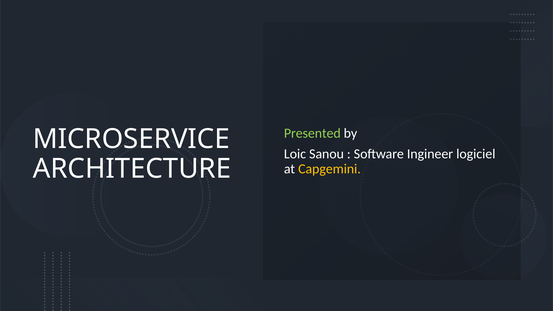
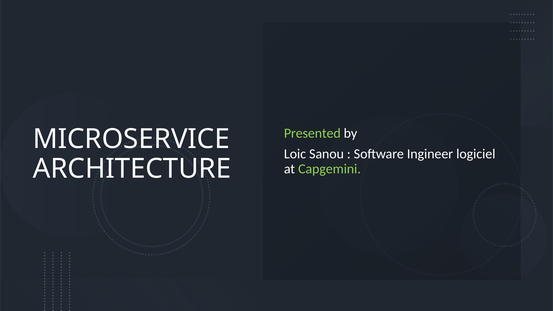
Capgemini colour: yellow -> light green
